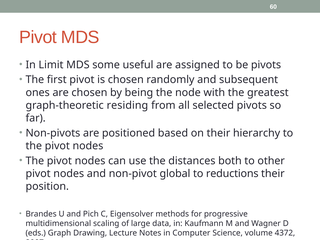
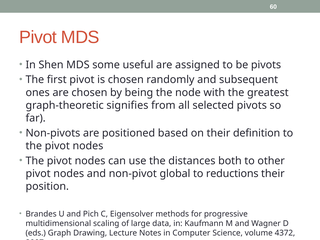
Limit: Limit -> Shen
residing: residing -> signifies
hierarchy: hierarchy -> definition
